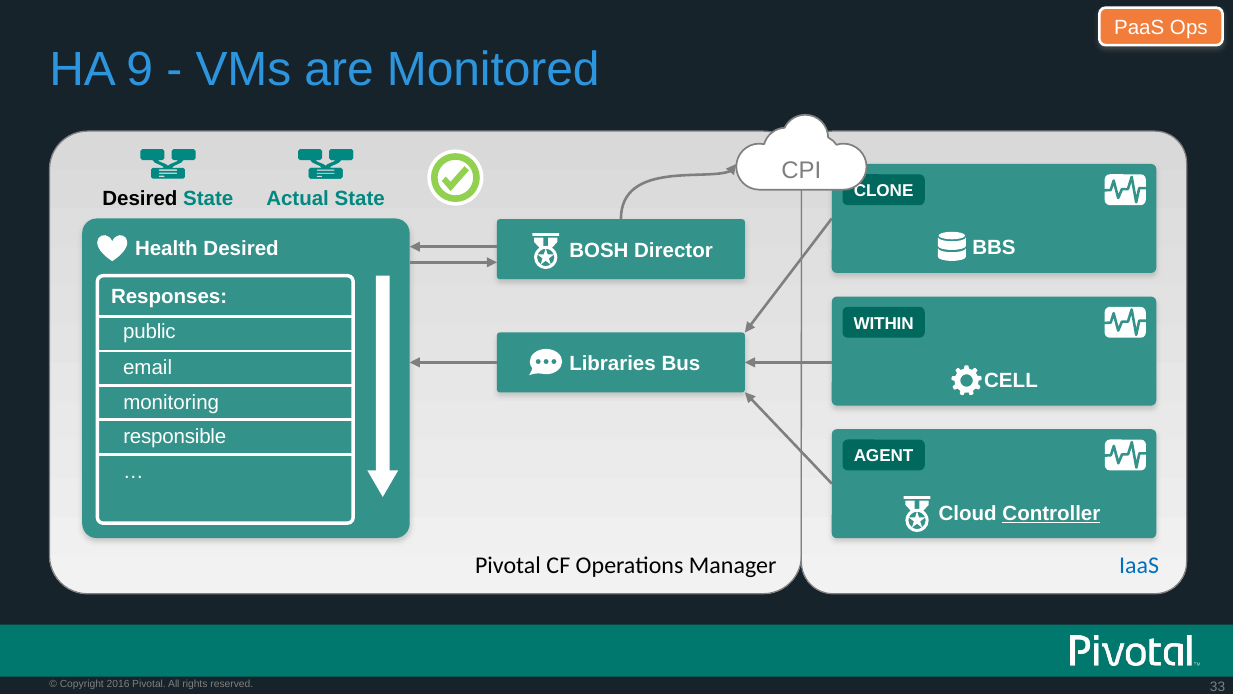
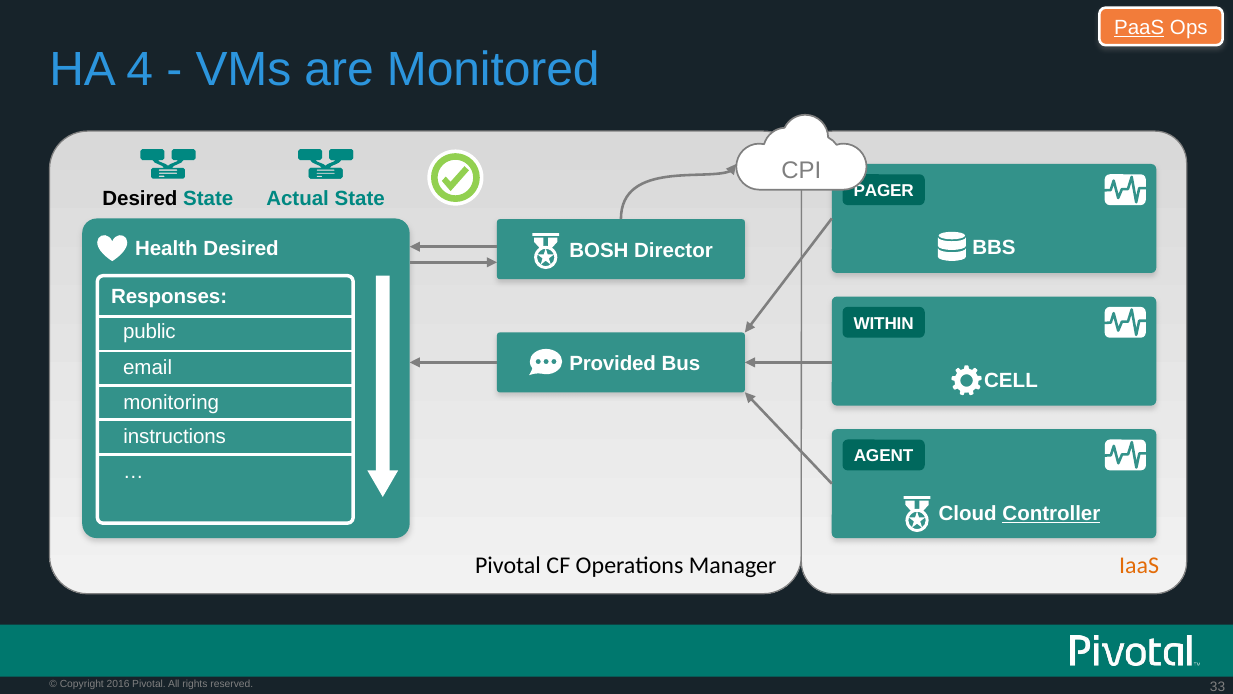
PaaS underline: none -> present
9: 9 -> 4
CLONE: CLONE -> PAGER
Libraries: Libraries -> Provided
responsible: responsible -> instructions
IaaS colour: blue -> orange
